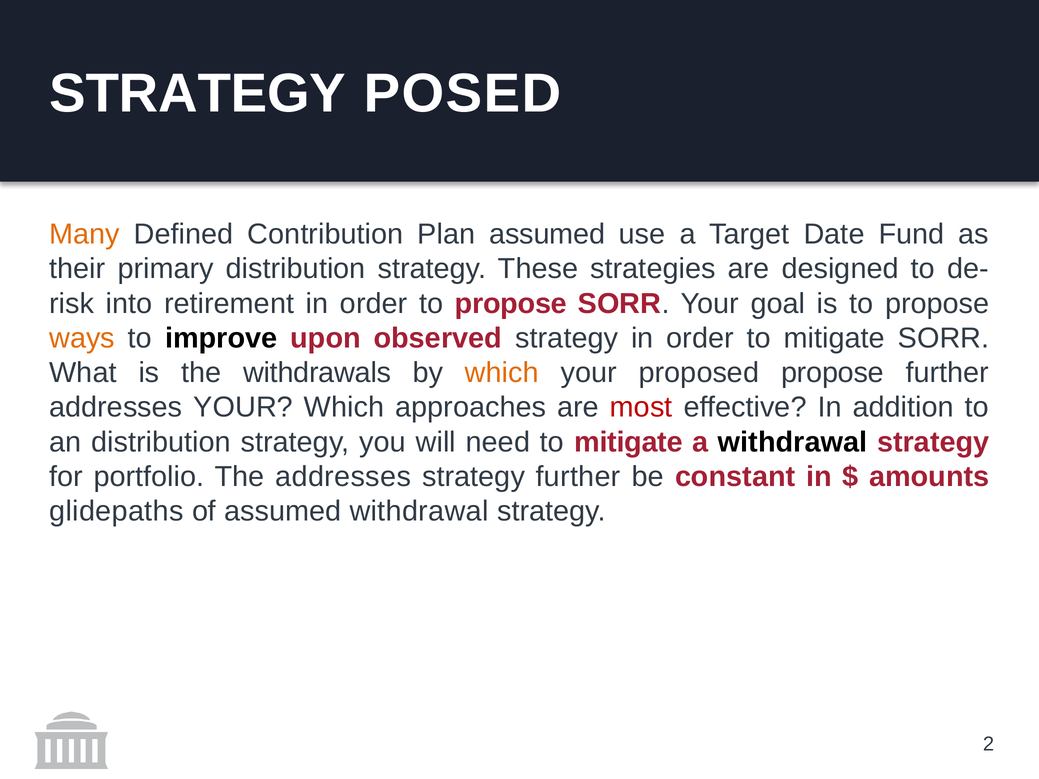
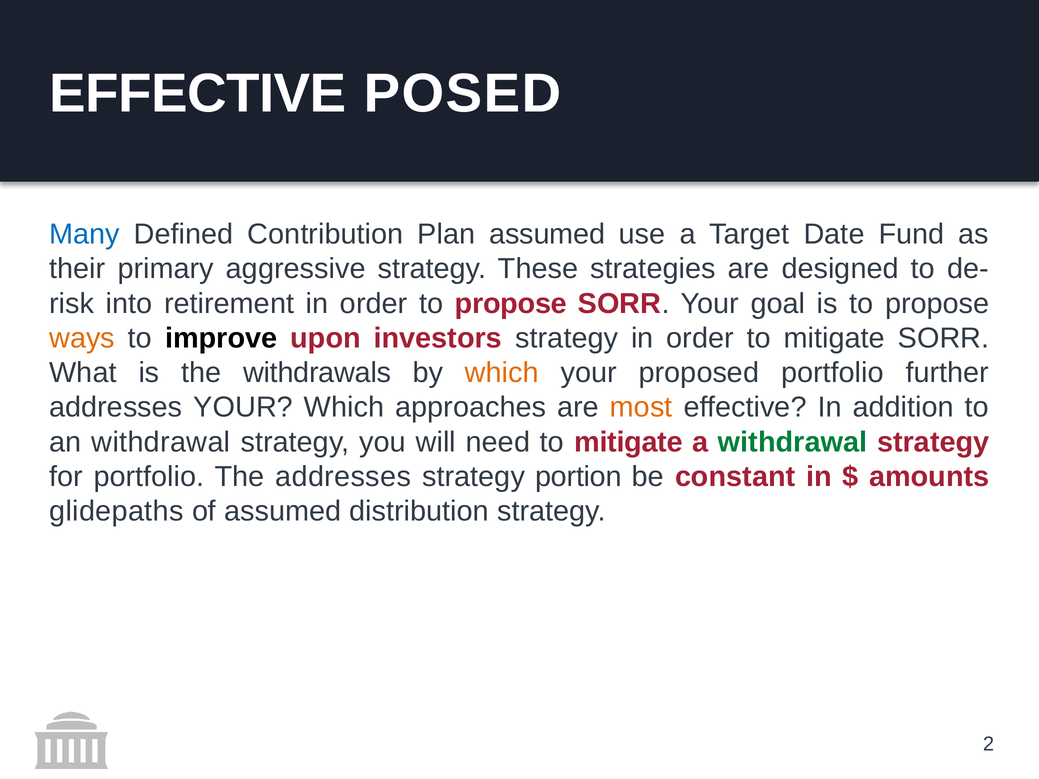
STRATEGY at (198, 94): STRATEGY -> EFFECTIVE
Many colour: orange -> blue
primary distribution: distribution -> aggressive
observed: observed -> investors
proposed propose: propose -> portfolio
most colour: red -> orange
an distribution: distribution -> withdrawal
withdrawal at (793, 442) colour: black -> green
strategy further: further -> portion
assumed withdrawal: withdrawal -> distribution
